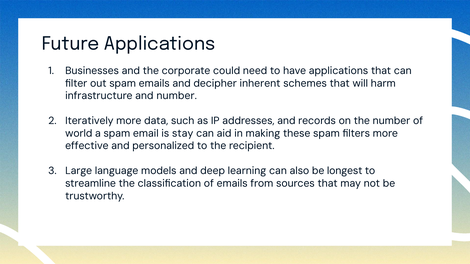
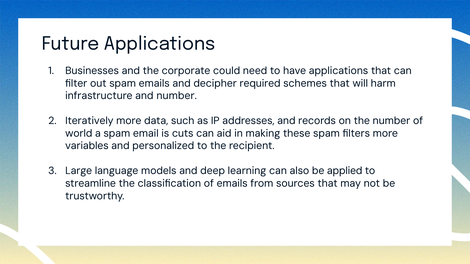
inherent: inherent -> required
stay: stay -> cuts
effective: effective -> variables
longest: longest -> applied
